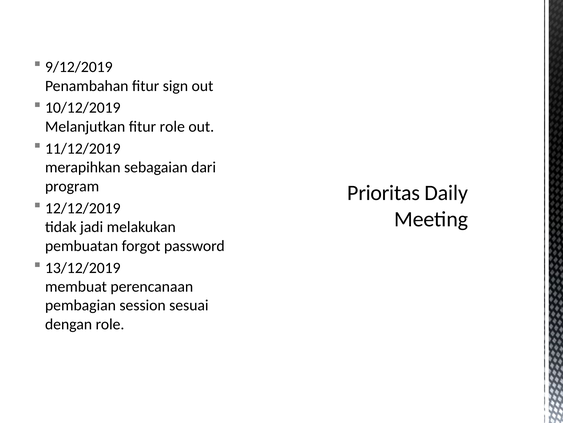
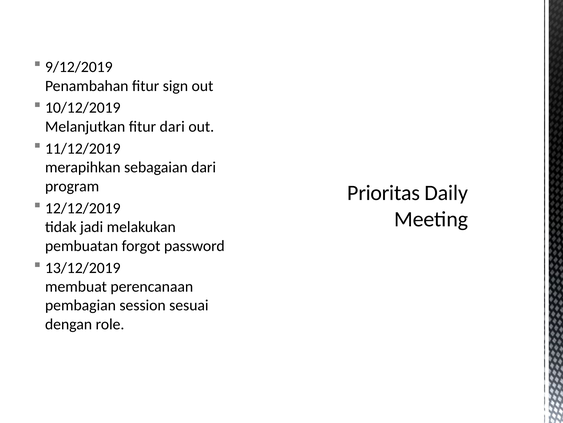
fitur role: role -> dari
